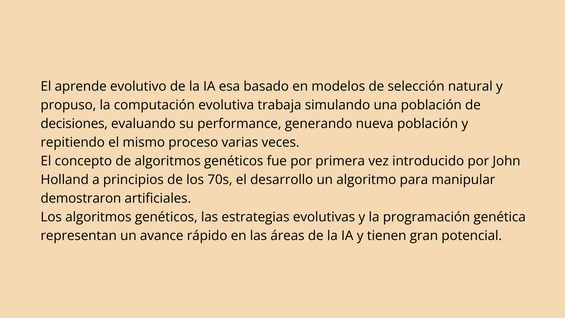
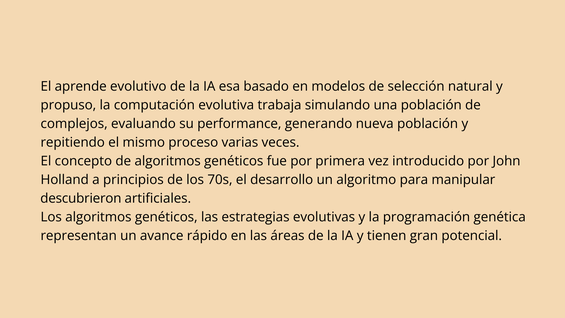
decisiones: decisiones -> complejos
demostraron: demostraron -> descubrieron
